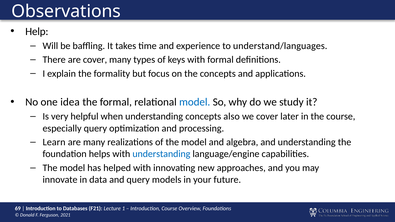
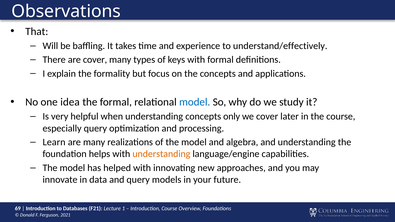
Help: Help -> That
understand/languages: understand/languages -> understand/effectively
also: also -> only
understanding at (161, 154) colour: blue -> orange
